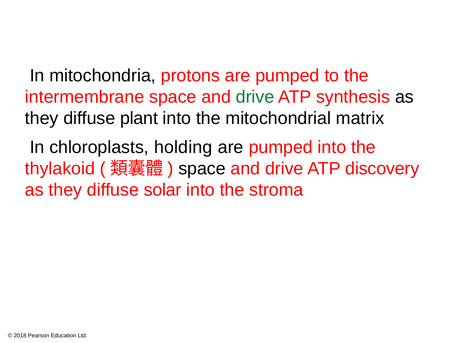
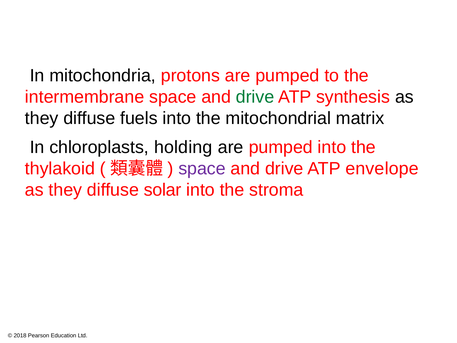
plant: plant -> fuels
space at (202, 168) colour: black -> purple
discovery: discovery -> envelope
